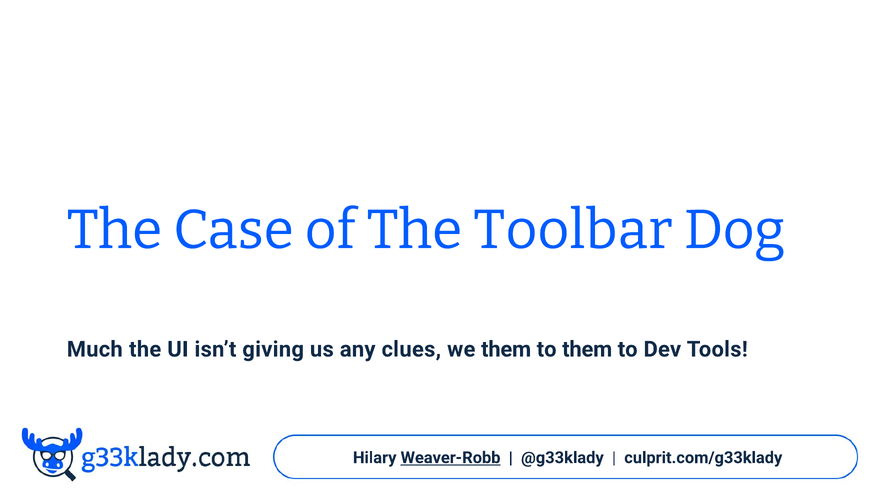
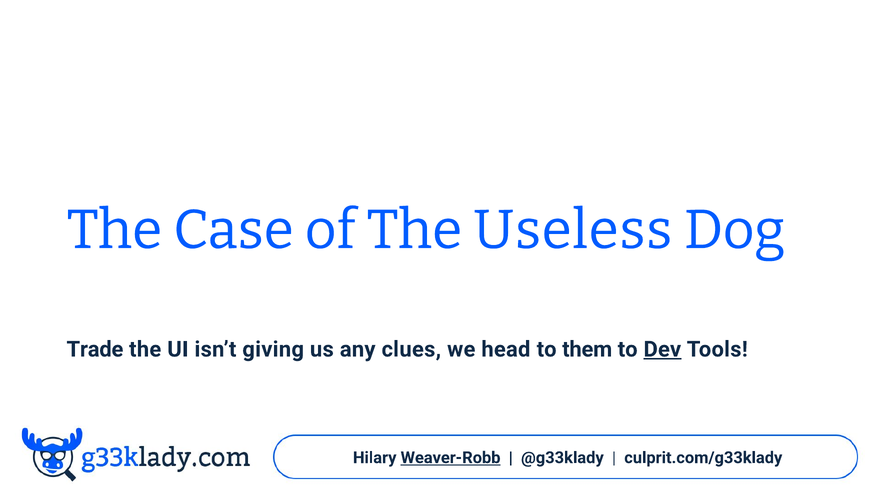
Toolbar: Toolbar -> Useless
Much: Much -> Trade
we them: them -> head
Dev underline: none -> present
